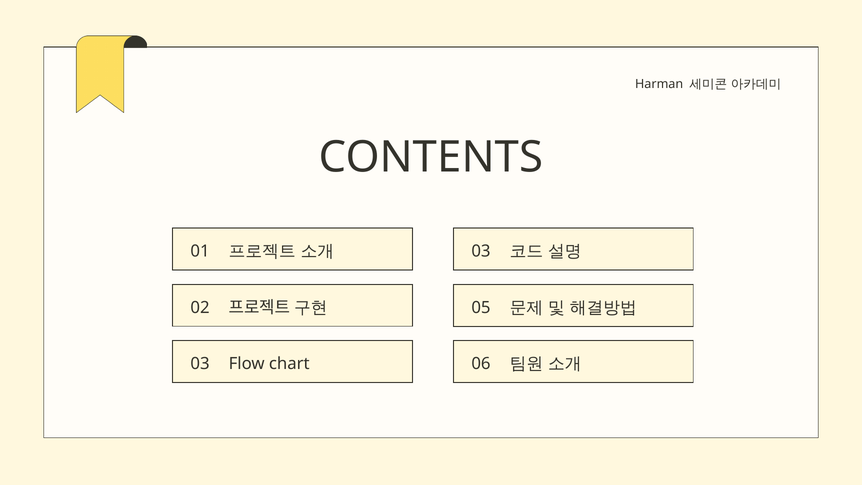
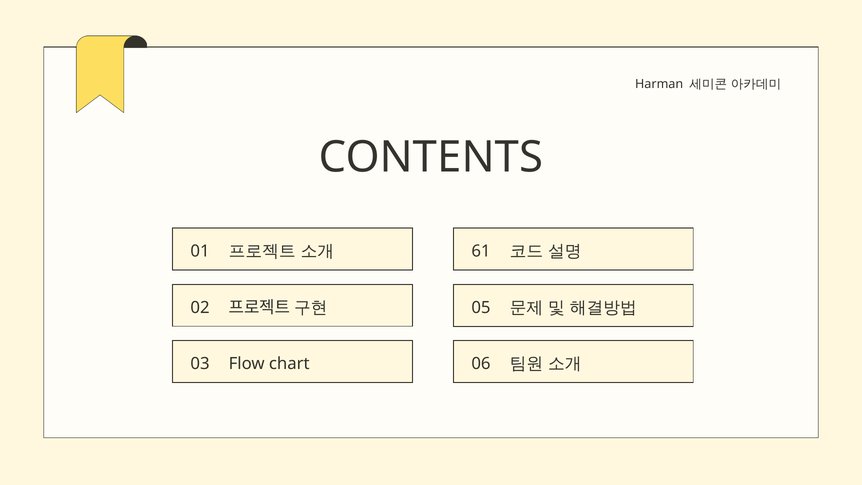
01 03: 03 -> 61
